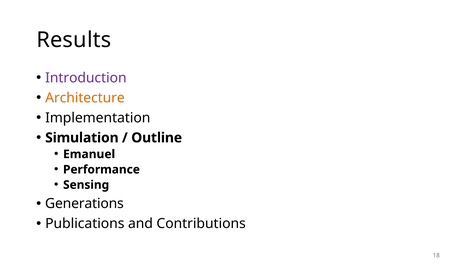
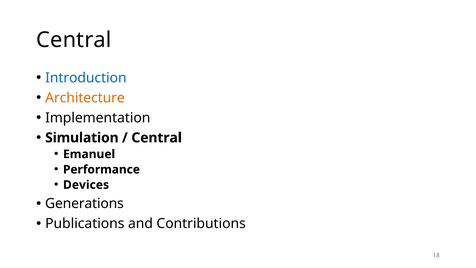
Results at (74, 40): Results -> Central
Introduction colour: purple -> blue
Outline at (157, 138): Outline -> Central
Sensing: Sensing -> Devices
